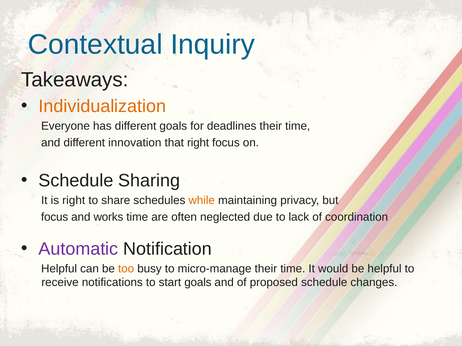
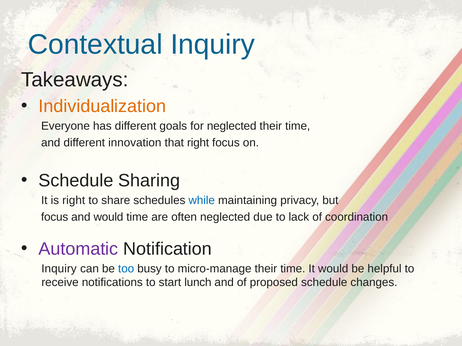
for deadlines: deadlines -> neglected
while colour: orange -> blue
and works: works -> would
Helpful at (59, 269): Helpful -> Inquiry
too colour: orange -> blue
start goals: goals -> lunch
